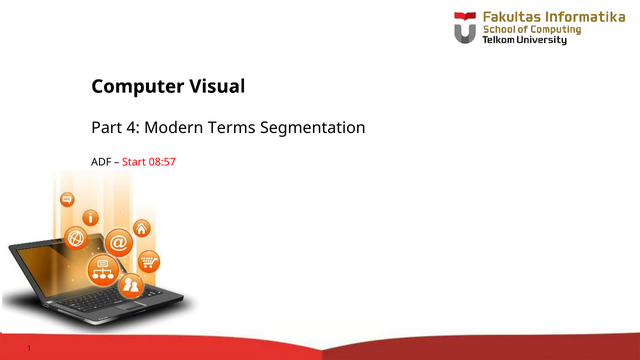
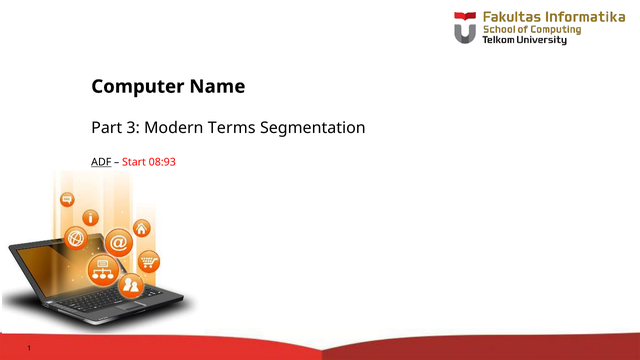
Visual: Visual -> Name
4: 4 -> 3
ADF underline: none -> present
08:57: 08:57 -> 08:93
